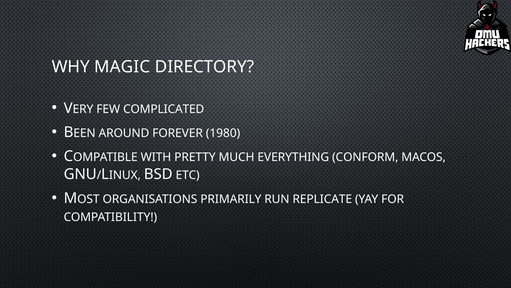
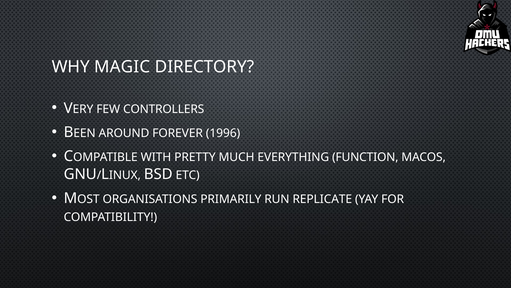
COMPLICATED: COMPLICATED -> CONTROLLERS
1980: 1980 -> 1996
CONFORM: CONFORM -> FUNCTION
